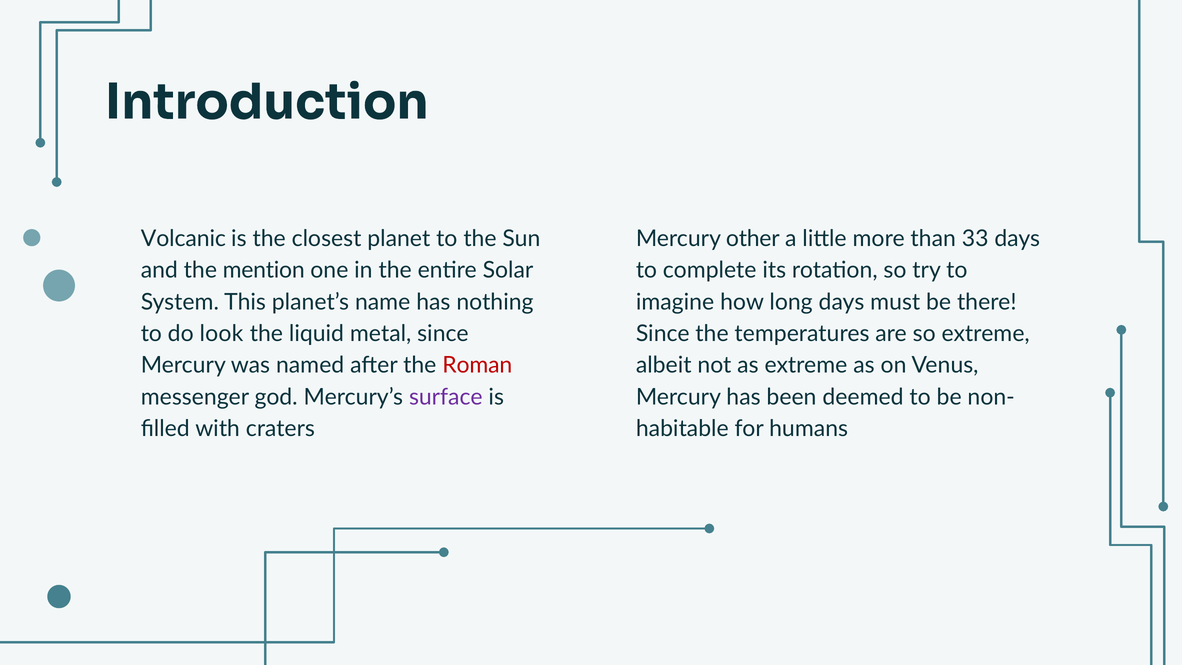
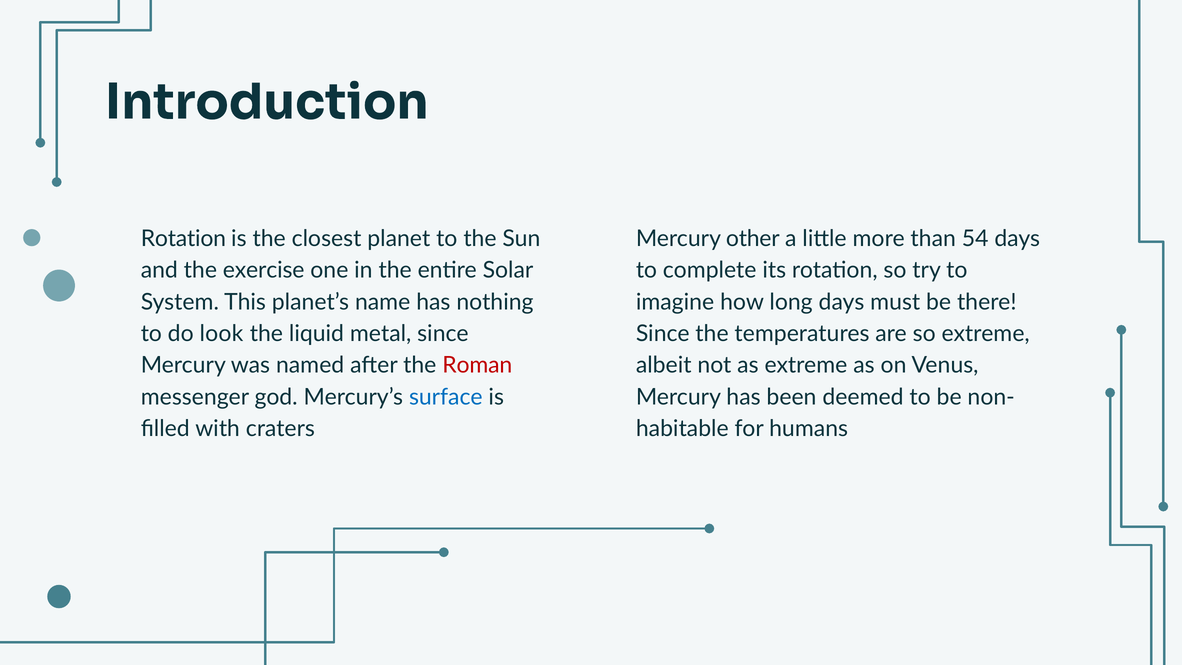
Volcanic at (183, 239): Volcanic -> Rotation
33: 33 -> 54
mention: mention -> exercise
surface colour: purple -> blue
